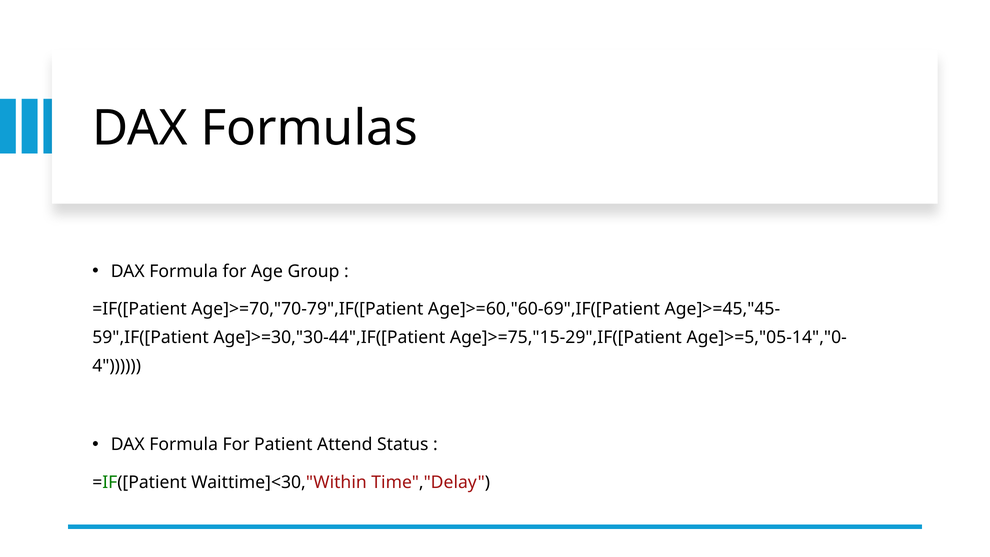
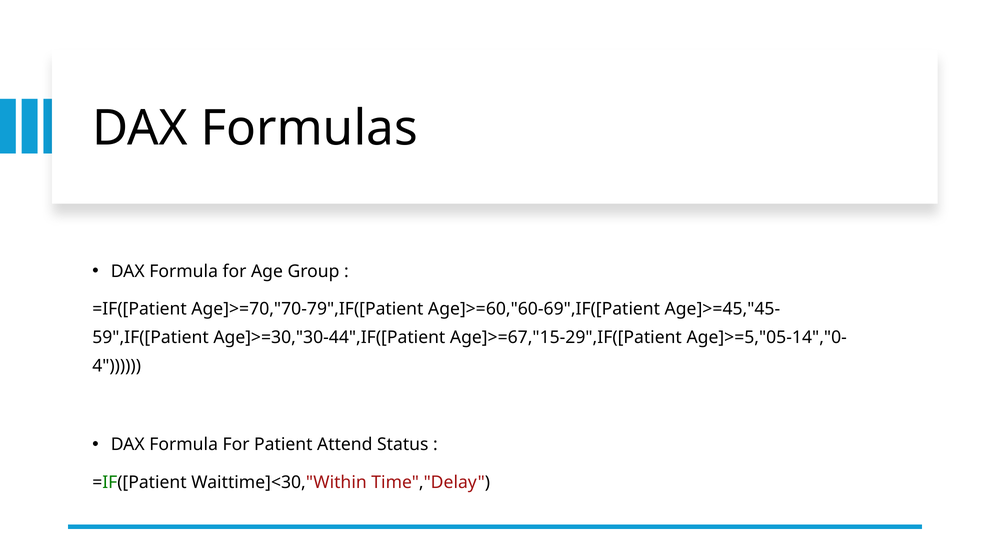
Age]>=75,"15-29",IF([Patient: Age]>=75,"15-29",IF([Patient -> Age]>=67,"15-29",IF([Patient
